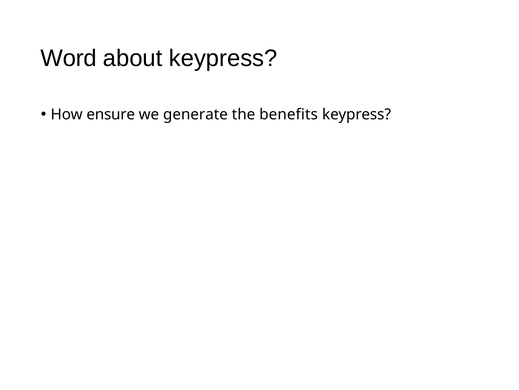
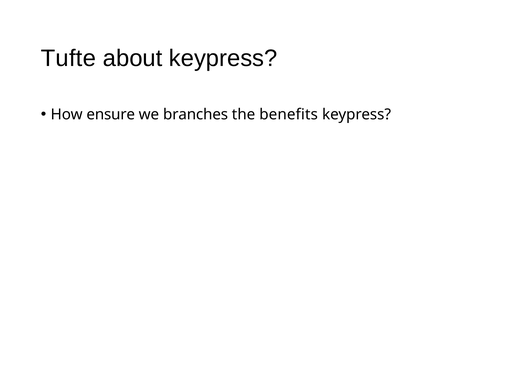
Word: Word -> Tufte
generate: generate -> branches
